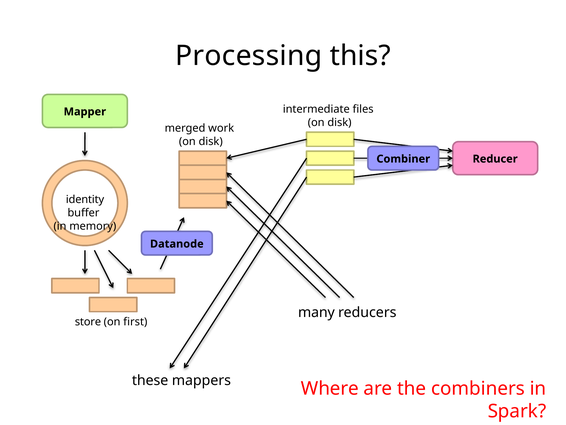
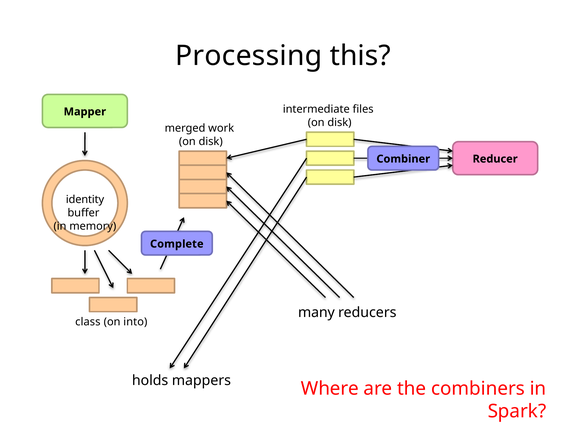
Datanode: Datanode -> Complete
store: store -> class
first: first -> into
these: these -> holds
